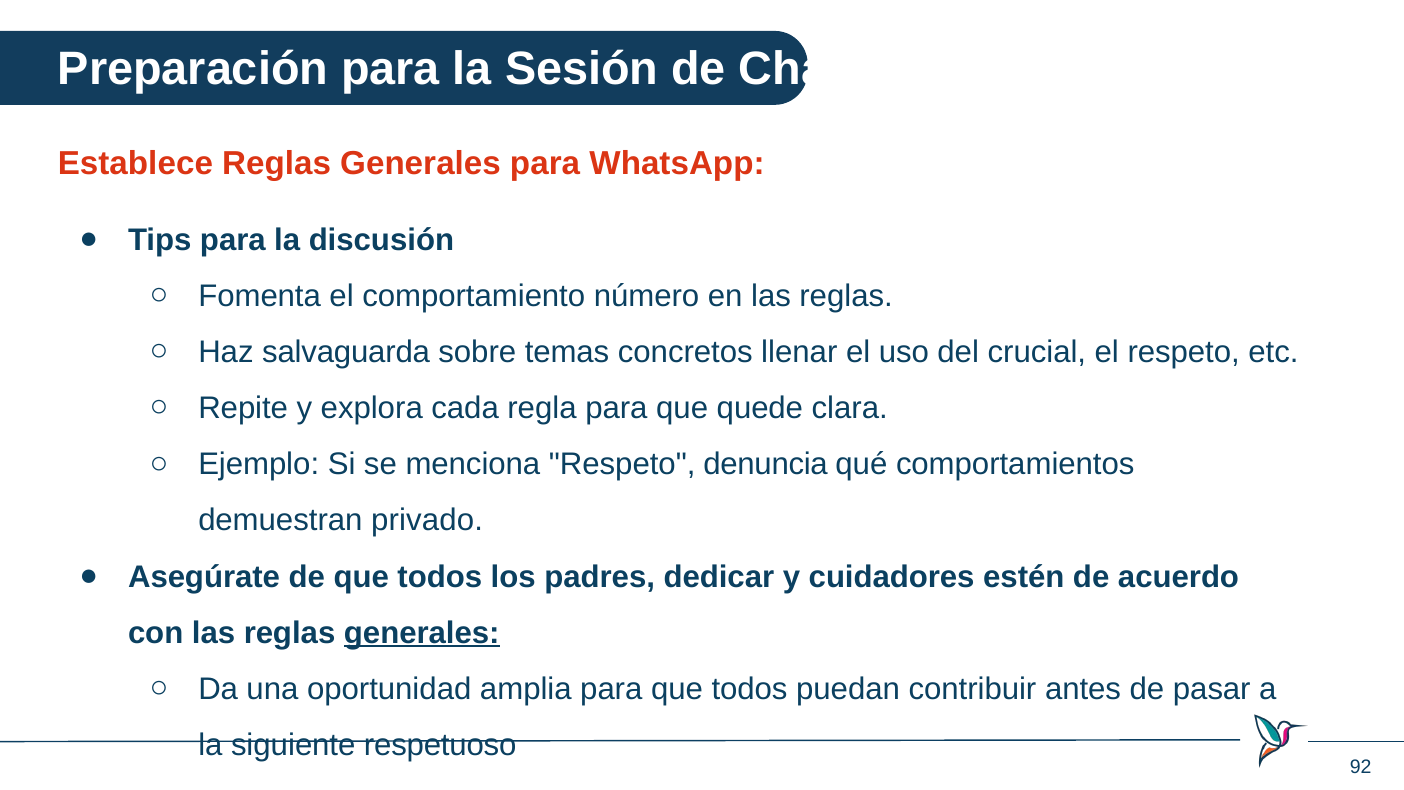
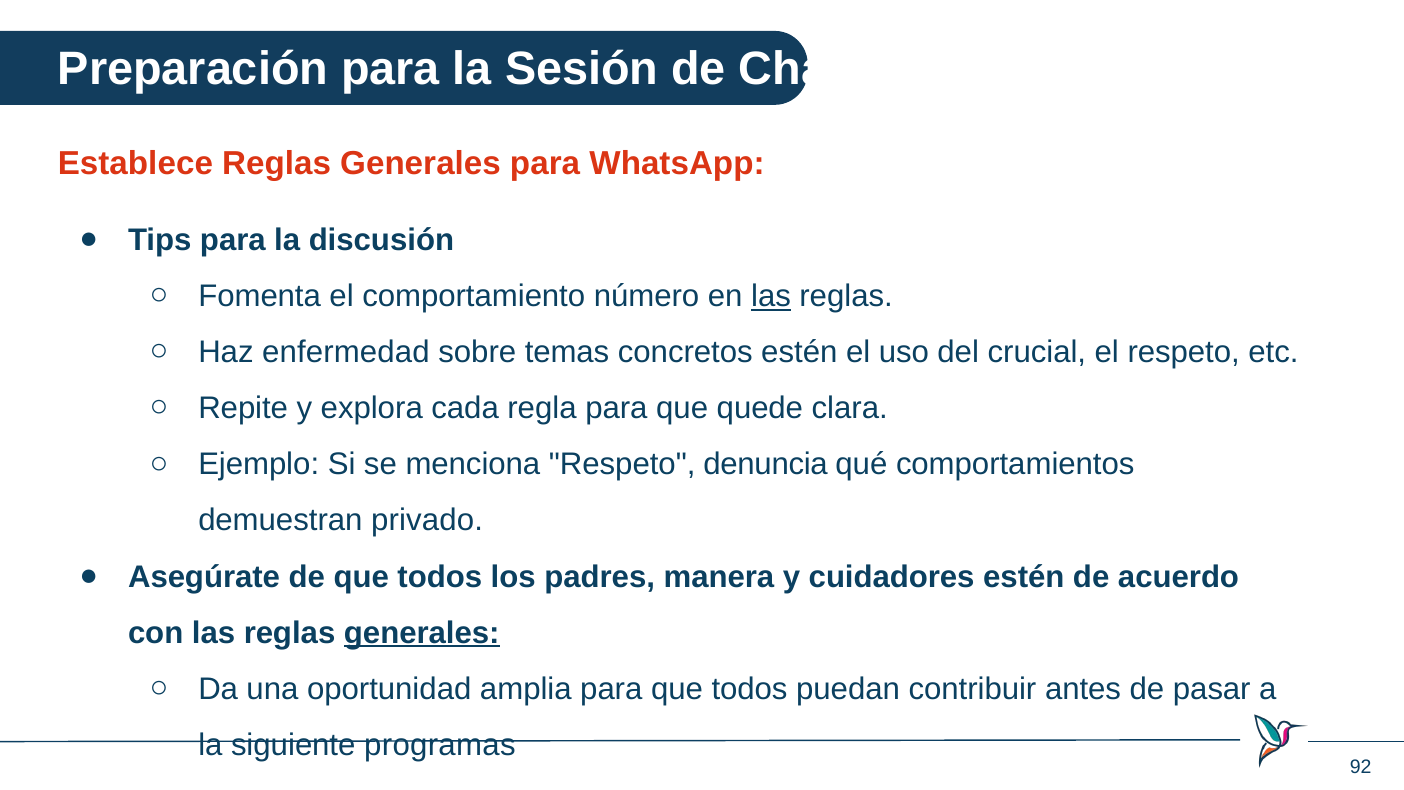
las at (771, 296) underline: none -> present
salvaguarda: salvaguarda -> enfermedad
concretos llenar: llenar -> estén
dedicar: dedicar -> manera
respetuoso: respetuoso -> programas
